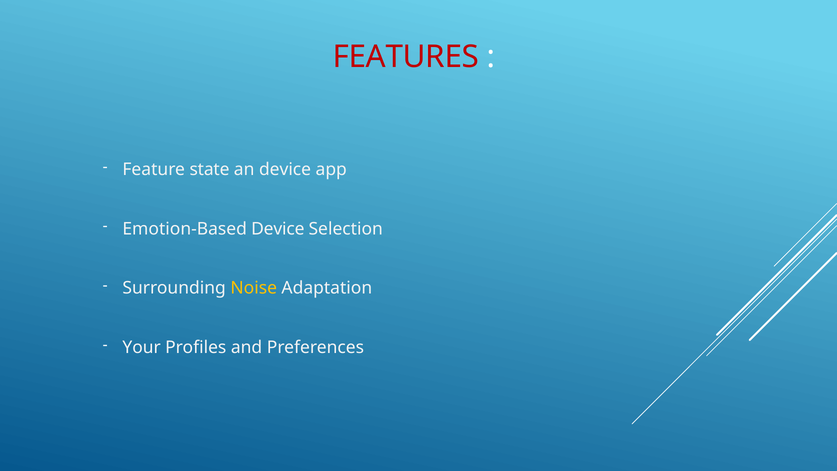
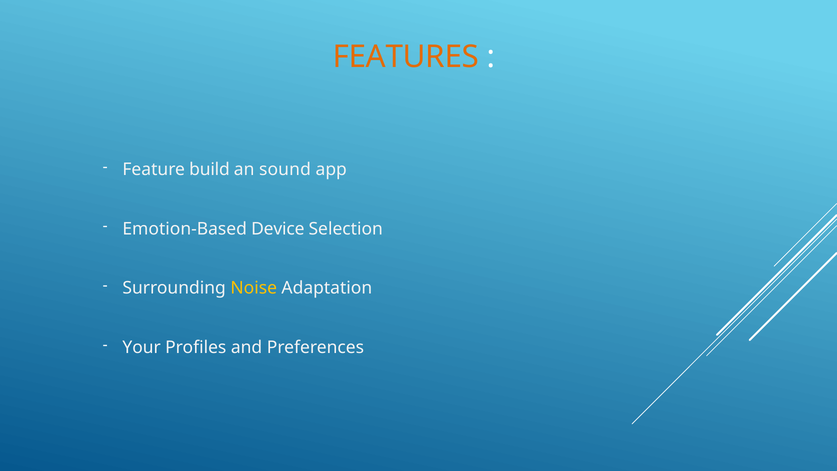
FEATURES colour: red -> orange
state: state -> build
an device: device -> sound
